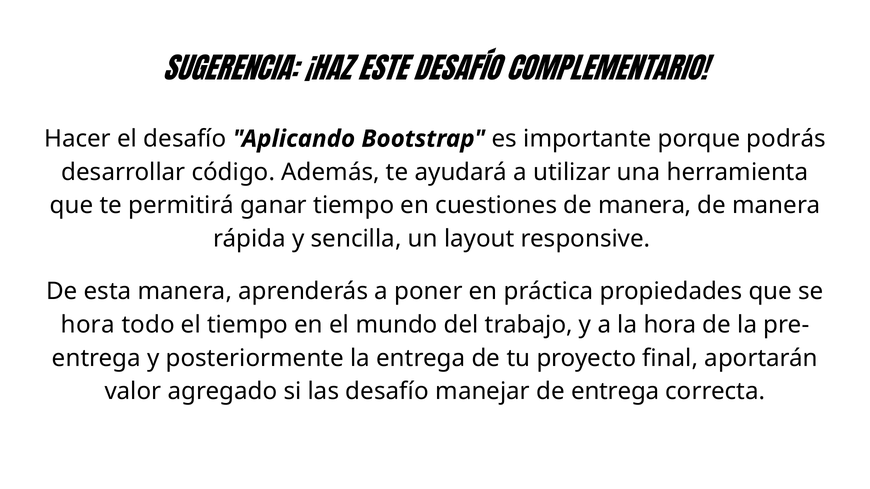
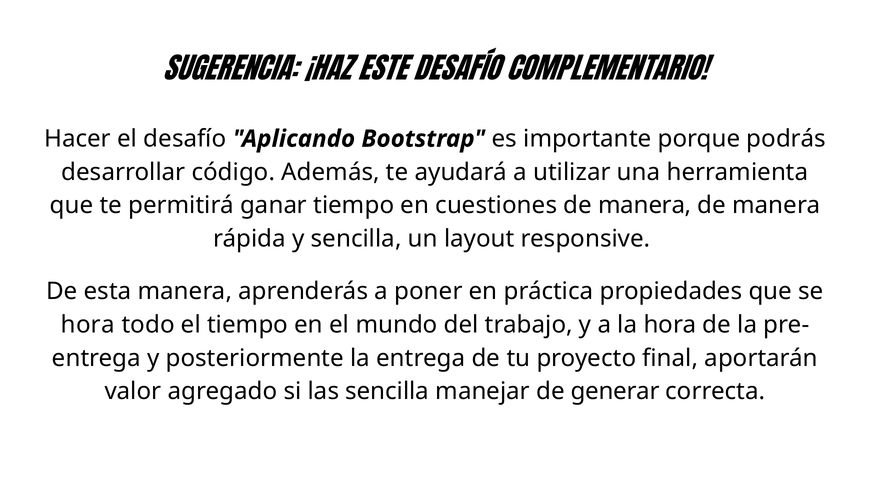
las desafío: desafío -> sencilla
de entrega: entrega -> generar
